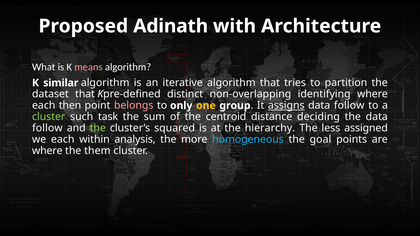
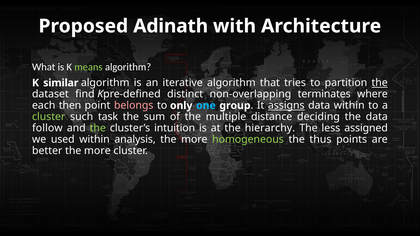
means colour: pink -> light green
the at (380, 83) underline: none -> present
dataset that: that -> find
identifying: identifying -> terminates
one colour: yellow -> light blue
follow at (349, 106): follow -> within
centroid: centroid -> multiple
squared: squared -> intuition
we each: each -> used
homogeneous colour: light blue -> light green
goal: goal -> thus
where at (47, 151): where -> better
them at (97, 151): them -> more
